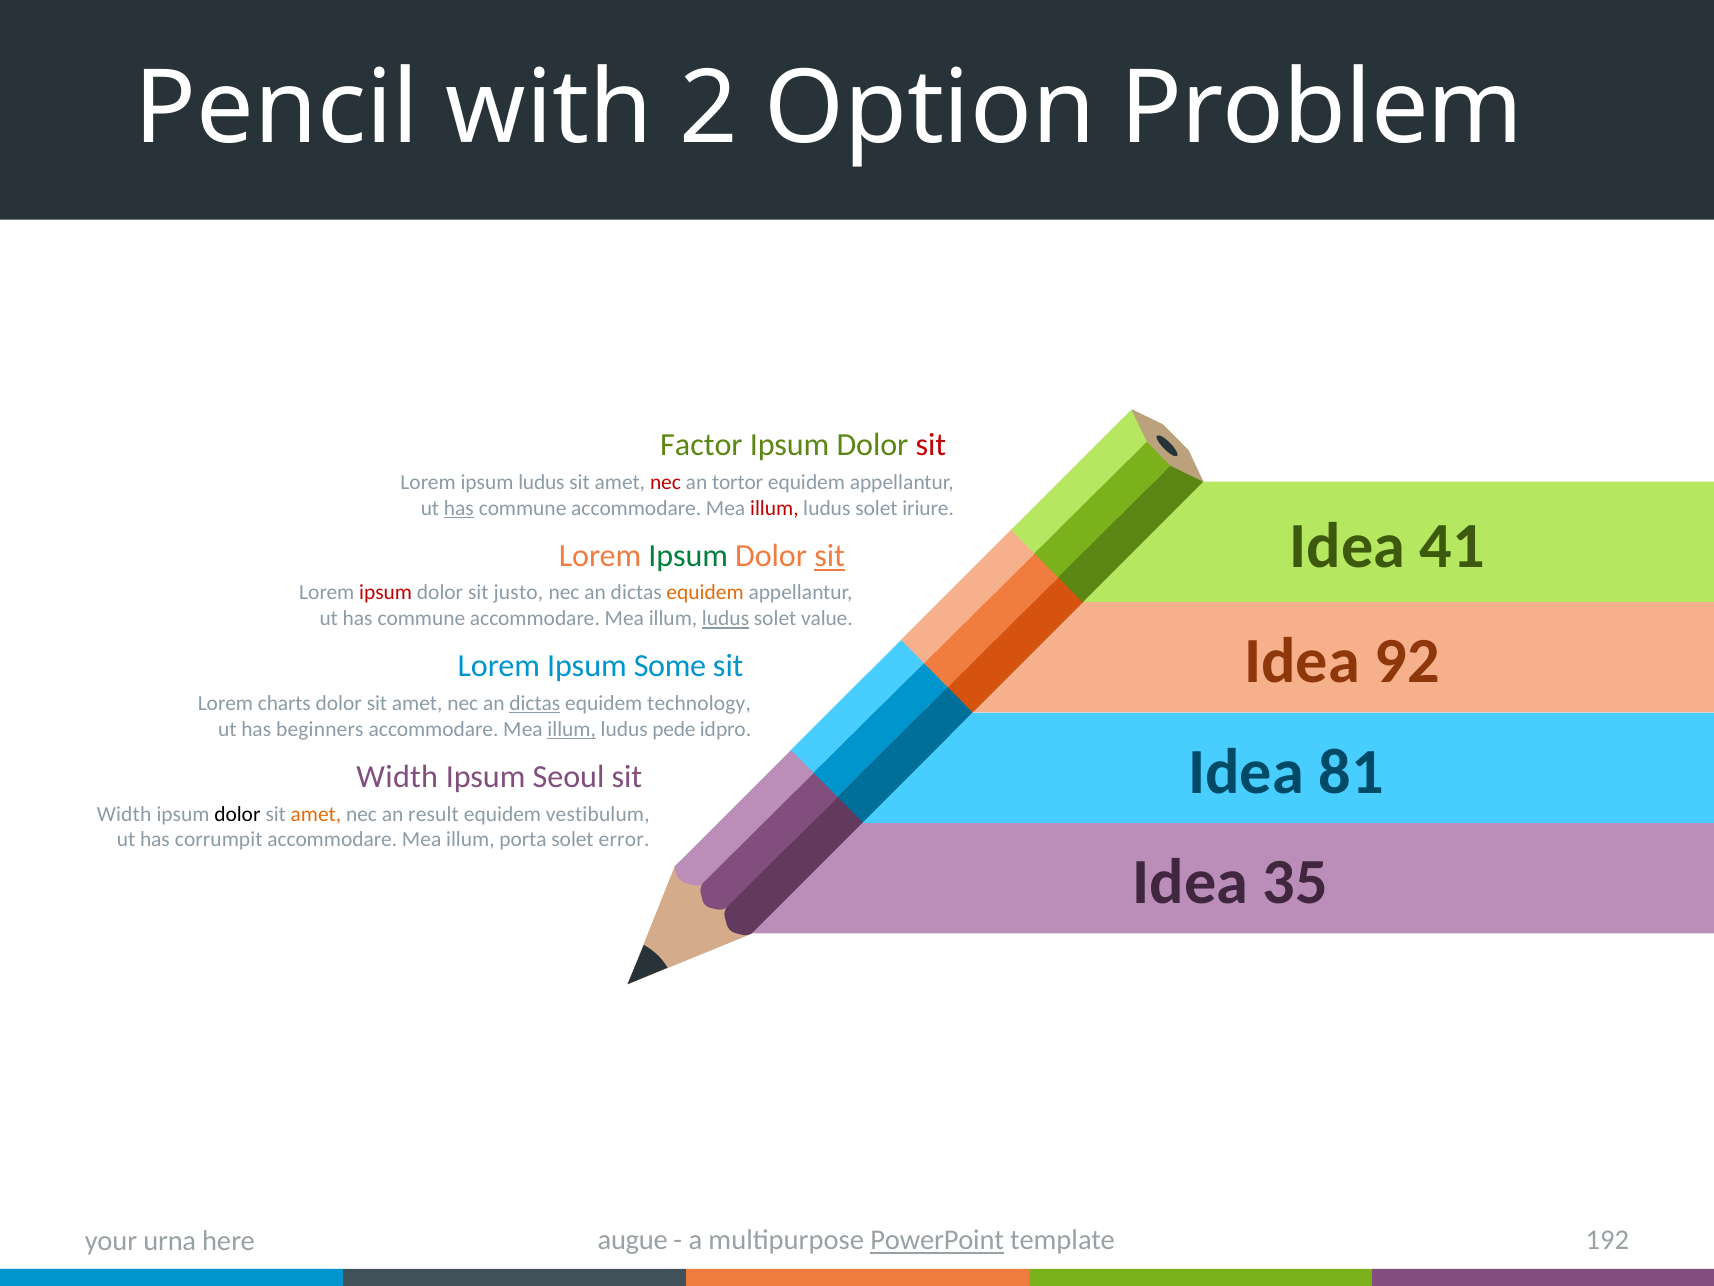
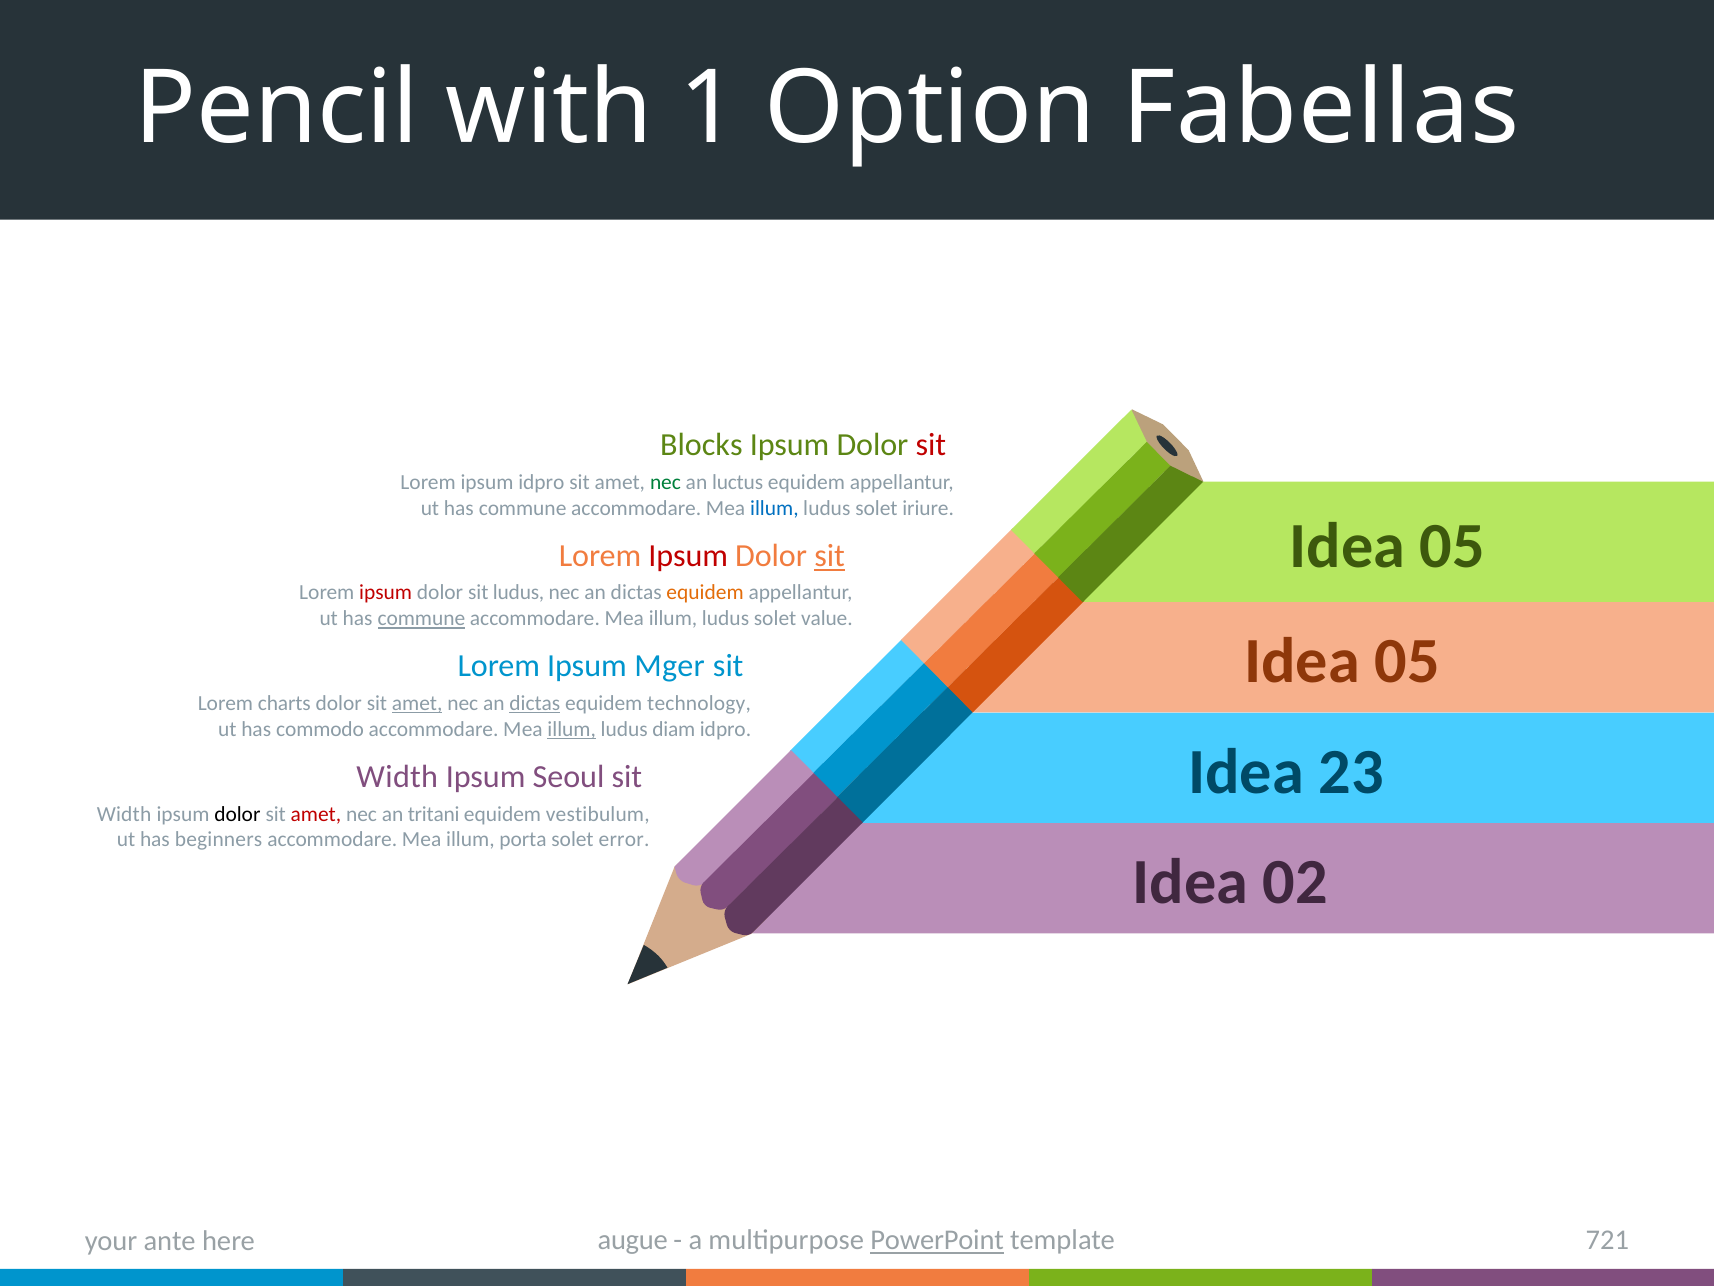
2: 2 -> 1
Problem: Problem -> Fabellas
Factor: Factor -> Blocks
ipsum ludus: ludus -> idpro
nec at (665, 482) colour: red -> green
tortor: tortor -> luctus
has at (459, 508) underline: present -> none
illum at (774, 508) colour: red -> blue
41 at (1452, 546): 41 -> 05
Ipsum at (688, 556) colour: green -> red
sit justo: justo -> ludus
commune at (421, 618) underline: none -> present
ludus at (726, 618) underline: present -> none
92 at (1407, 661): 92 -> 05
Some: Some -> Mger
amet at (417, 703) underline: none -> present
beginners: beginners -> commodo
pede: pede -> diam
81: 81 -> 23
amet at (316, 814) colour: orange -> red
result: result -> tritani
corrumpit: corrumpit -> beginners
35: 35 -> 02
192: 192 -> 721
urna: urna -> ante
